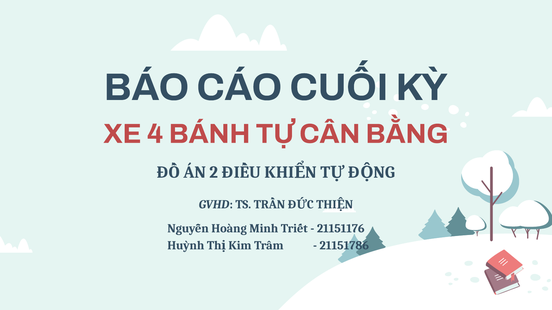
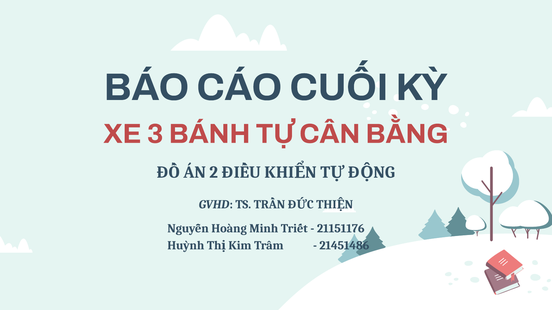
4: 4 -> 3
21151786: 21151786 -> 21451486
